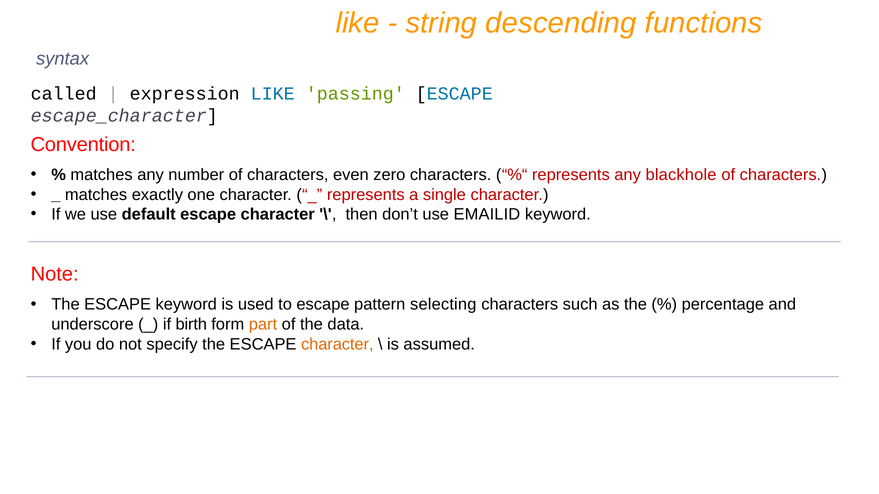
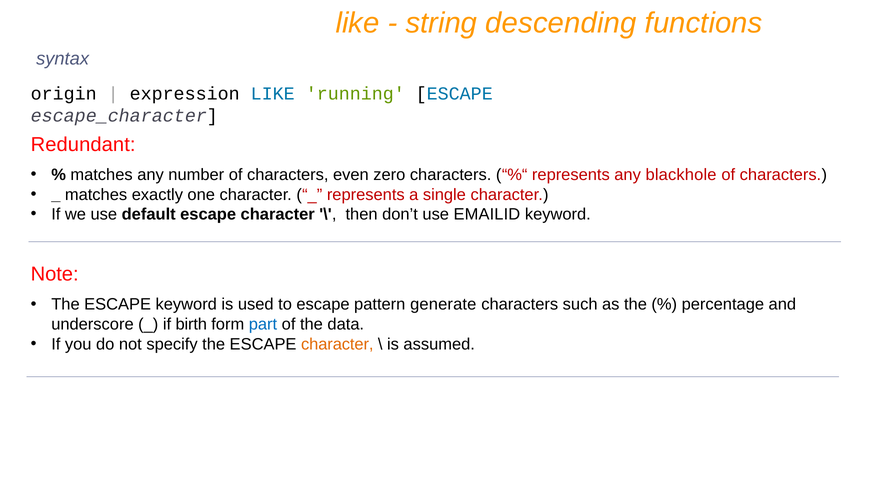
called: called -> origin
passing: passing -> running
Convention: Convention -> Redundant
selecting: selecting -> generate
part colour: orange -> blue
